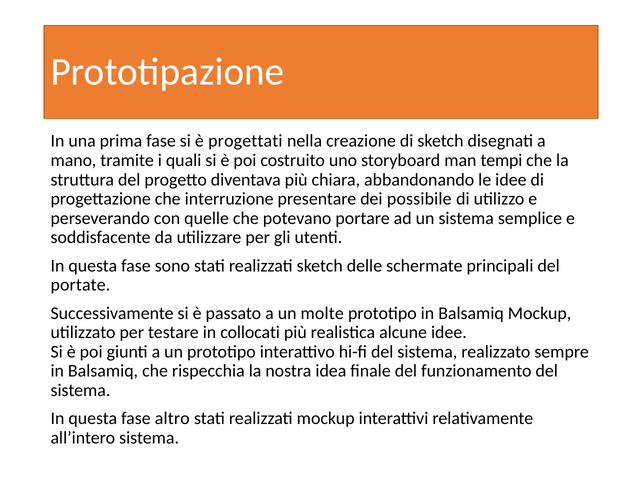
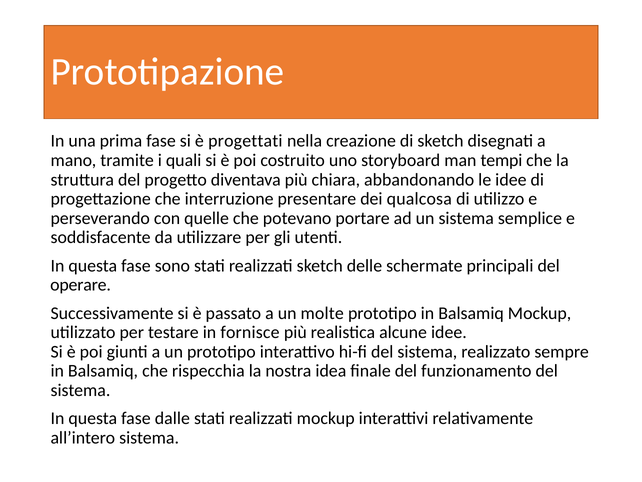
possibile: possibile -> qualcosa
portate: portate -> operare
collocati: collocati -> fornisce
altro: altro -> dalle
